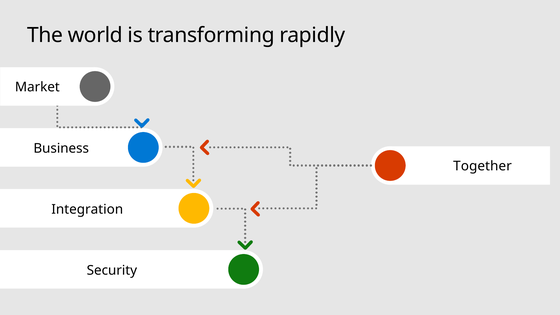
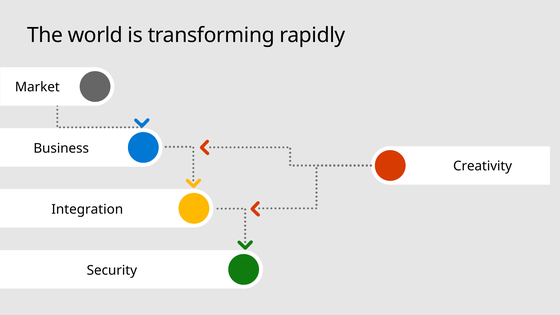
Together: Together -> Creativity
